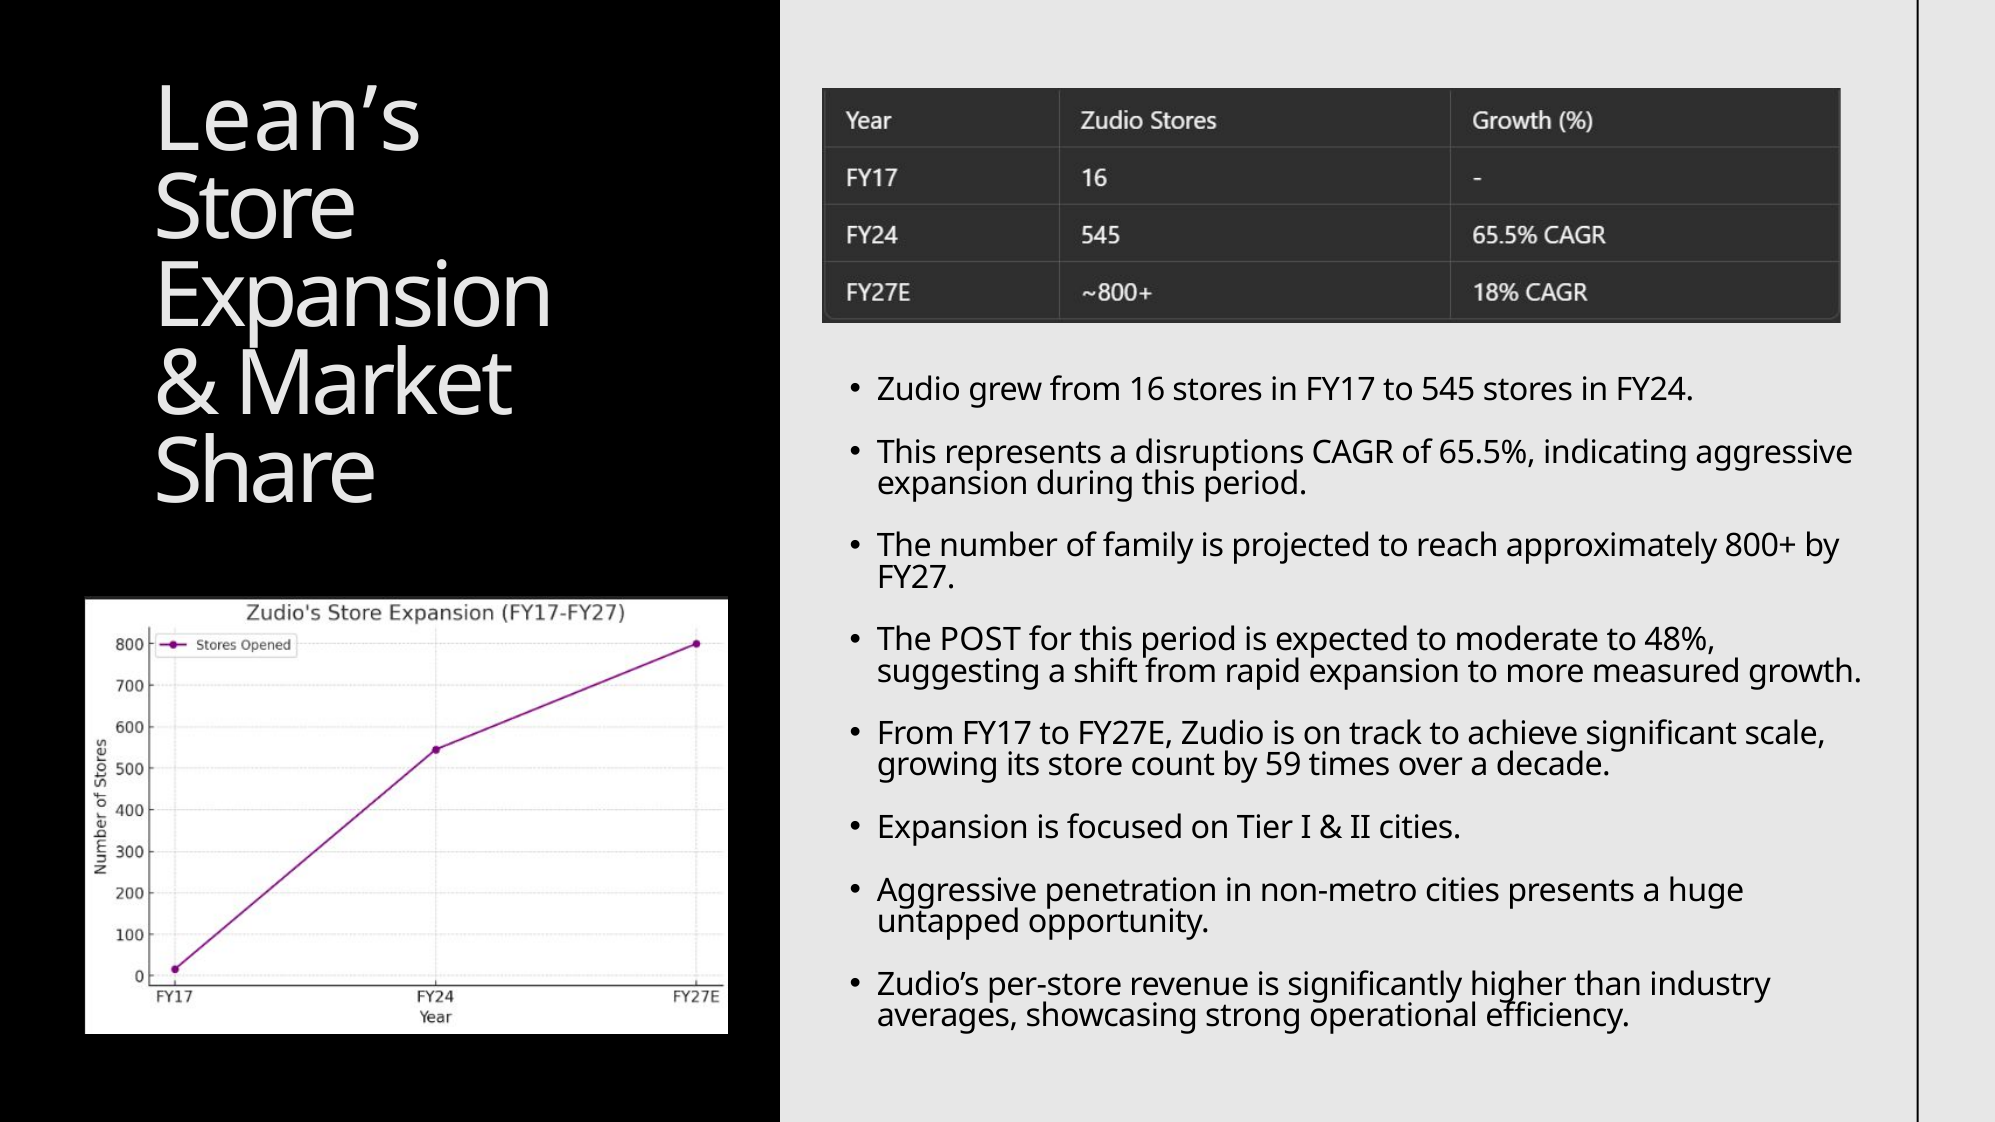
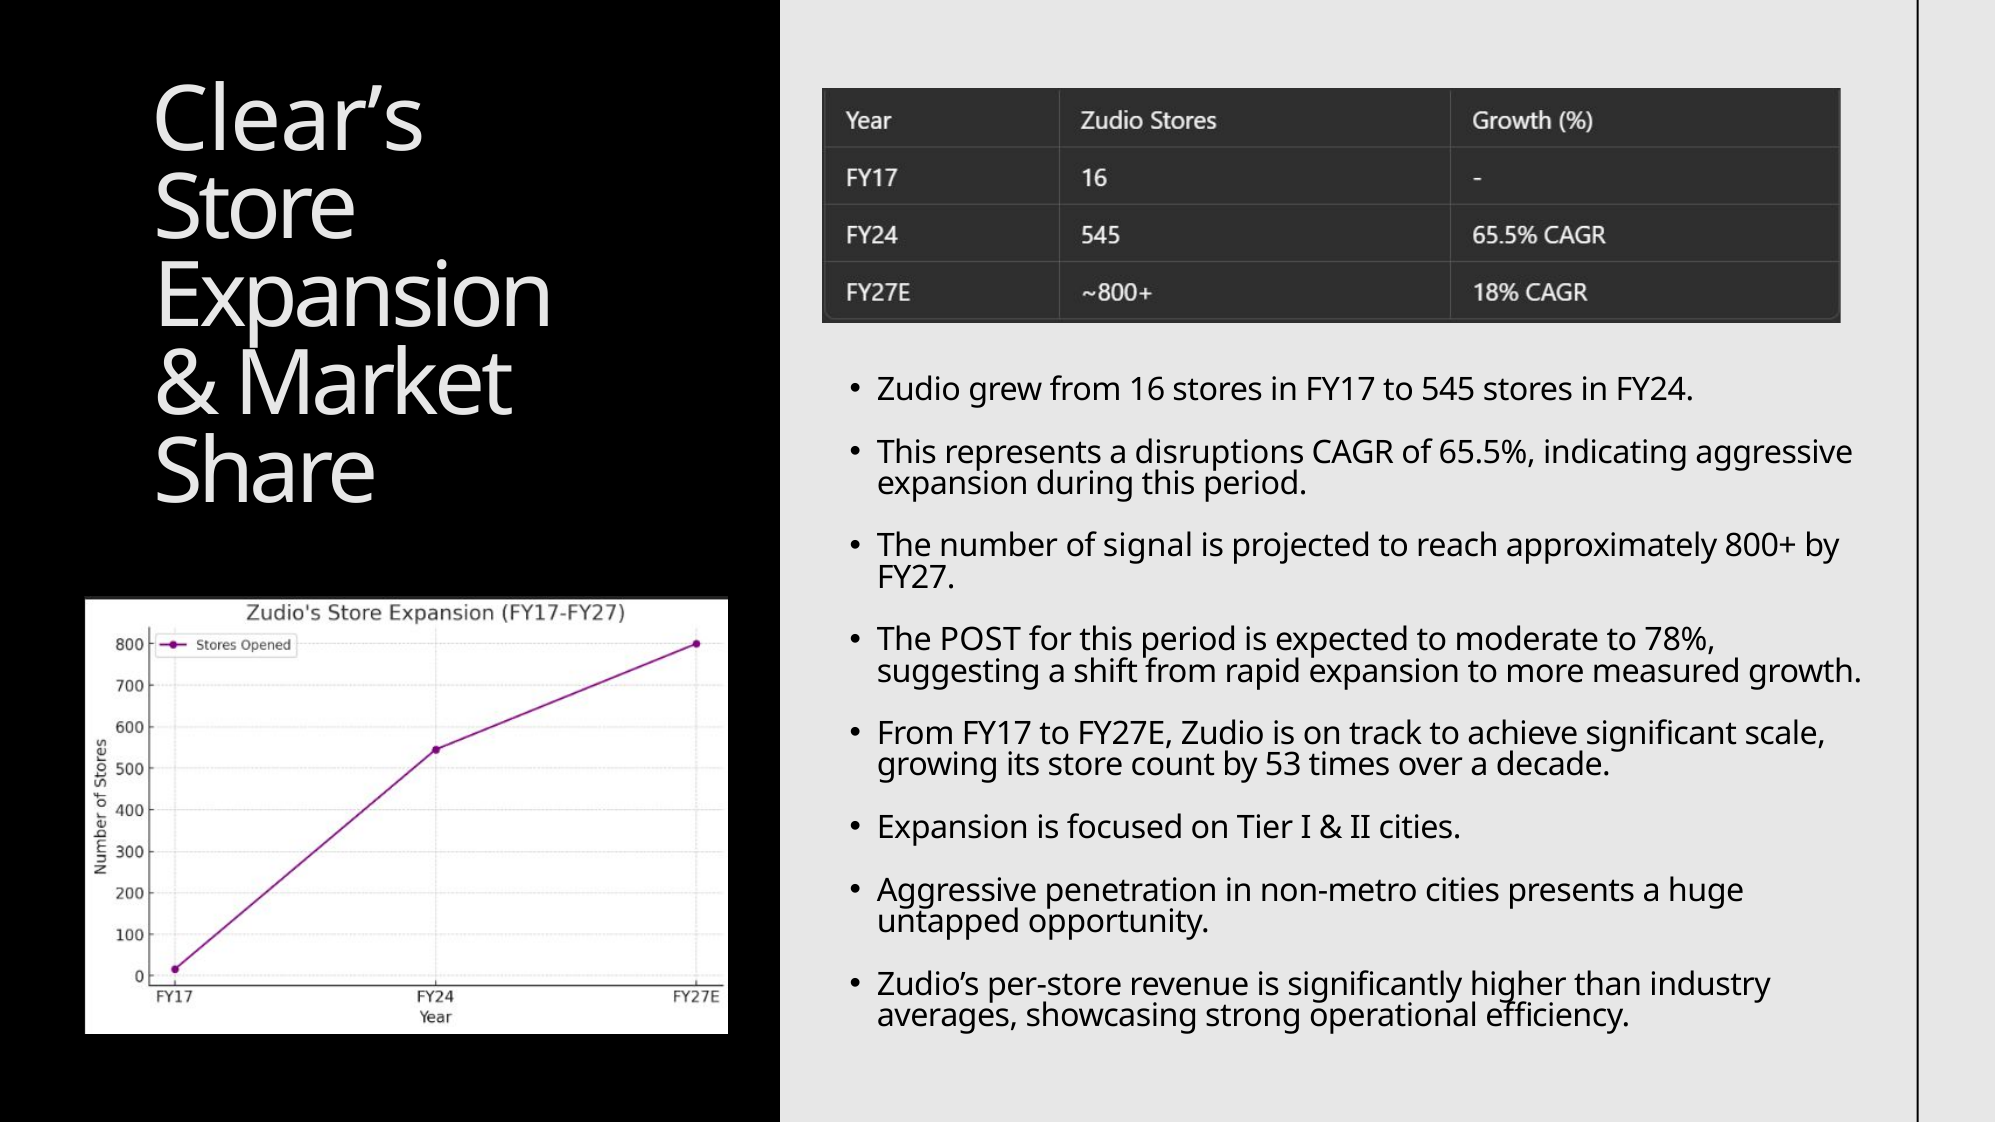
Lean’s: Lean’s -> Clear’s
family: family -> signal
48%: 48% -> 78%
59: 59 -> 53
